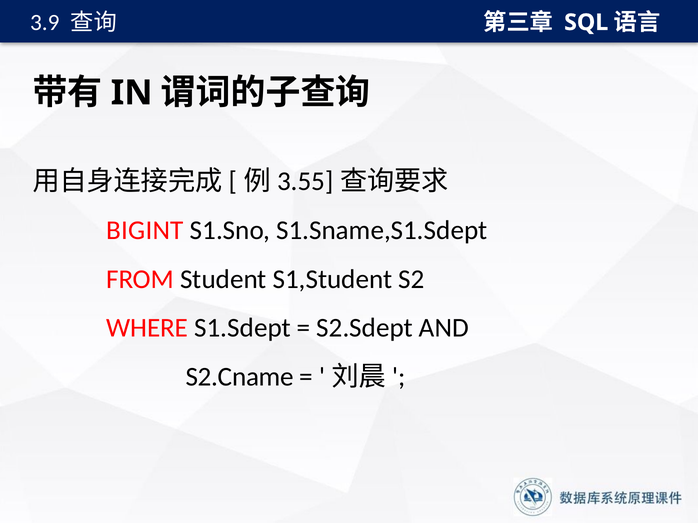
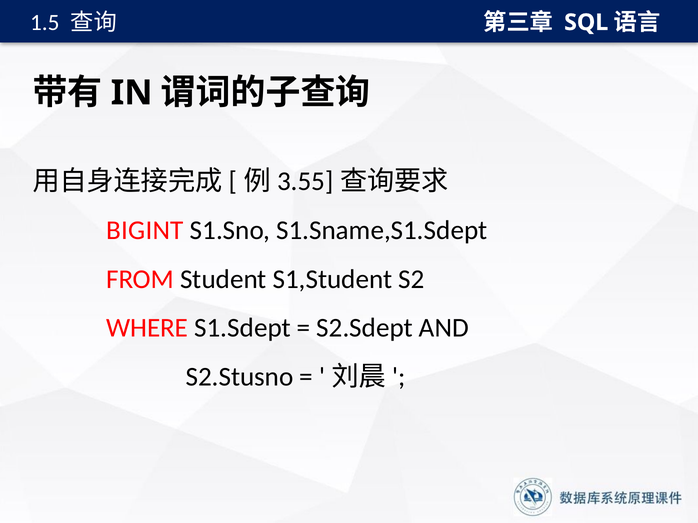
3.9: 3.9 -> 1.5
S2.Cname: S2.Cname -> S2.Stusno
